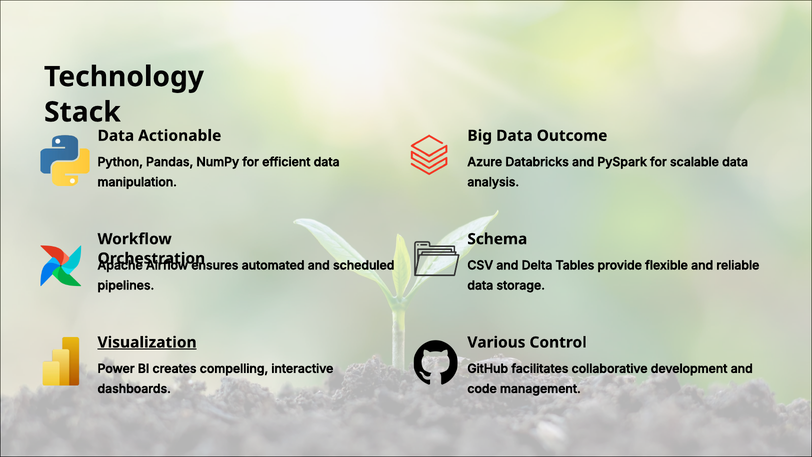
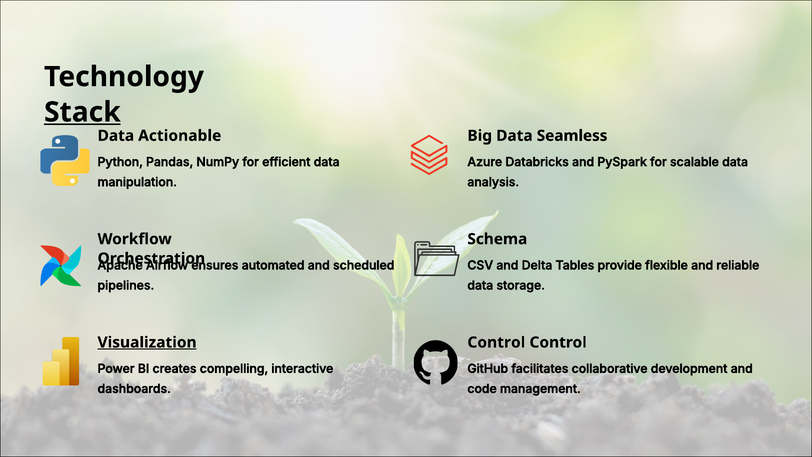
Stack underline: none -> present
Outcome: Outcome -> Seamless
Various at (496, 342): Various -> Control
